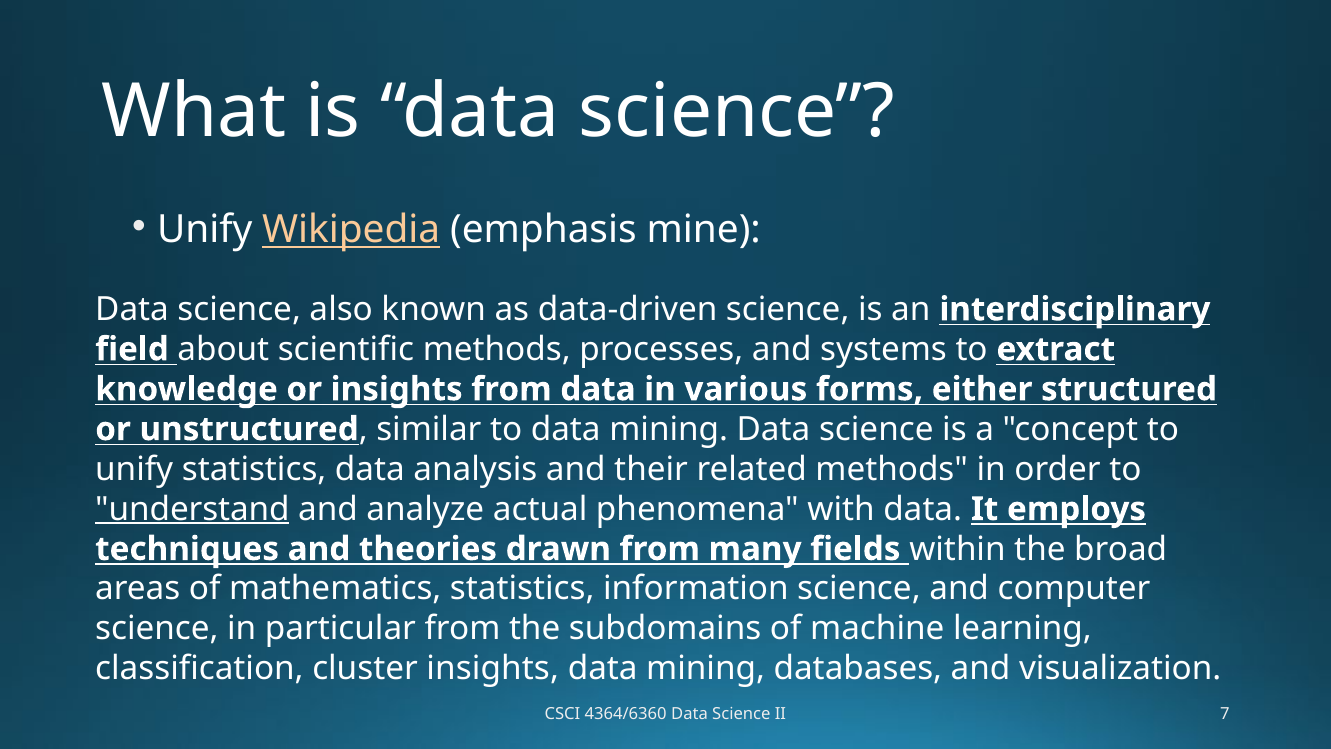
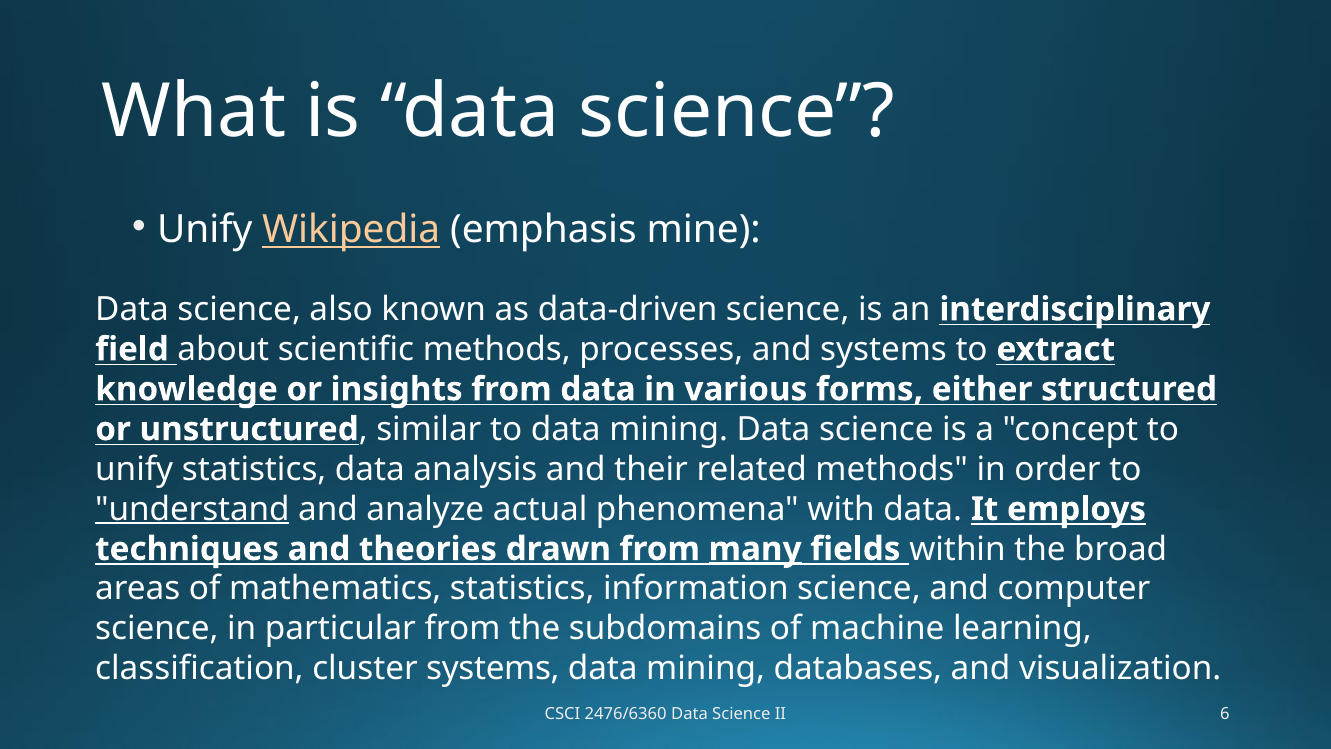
many underline: none -> present
cluster insights: insights -> systems
4364/6360: 4364/6360 -> 2476/6360
7: 7 -> 6
